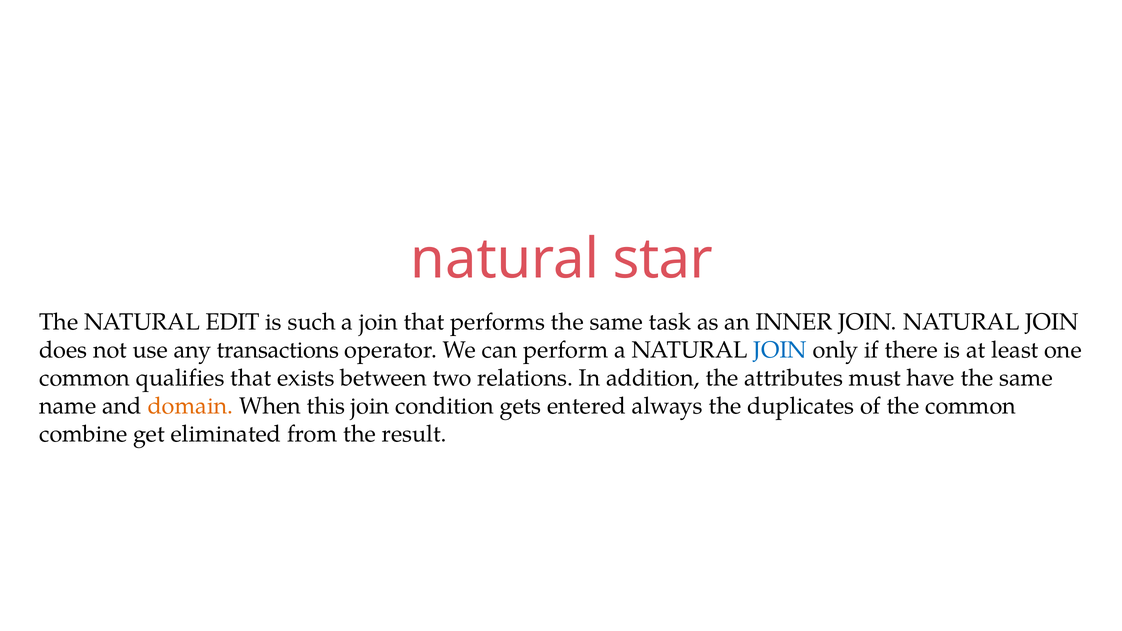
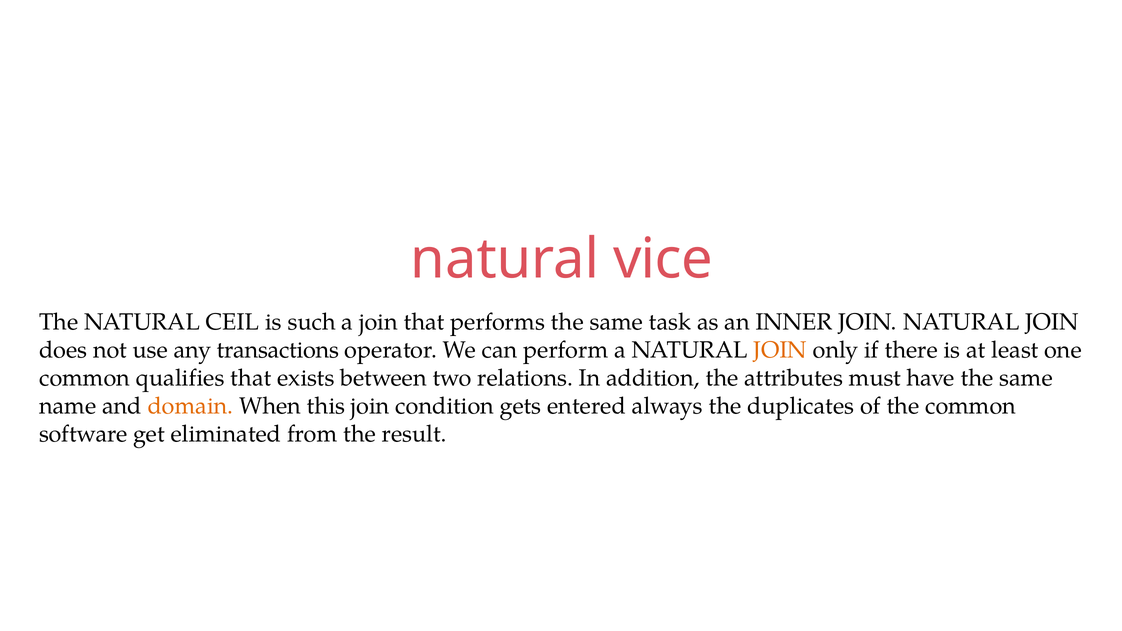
star: star -> vice
EDIT: EDIT -> CEIL
JOIN at (780, 350) colour: blue -> orange
combine: combine -> software
